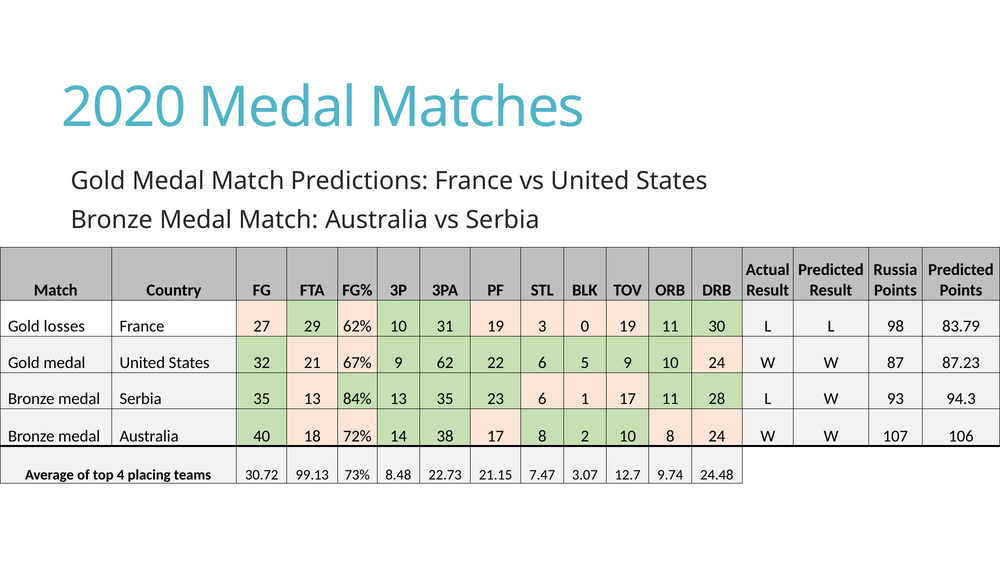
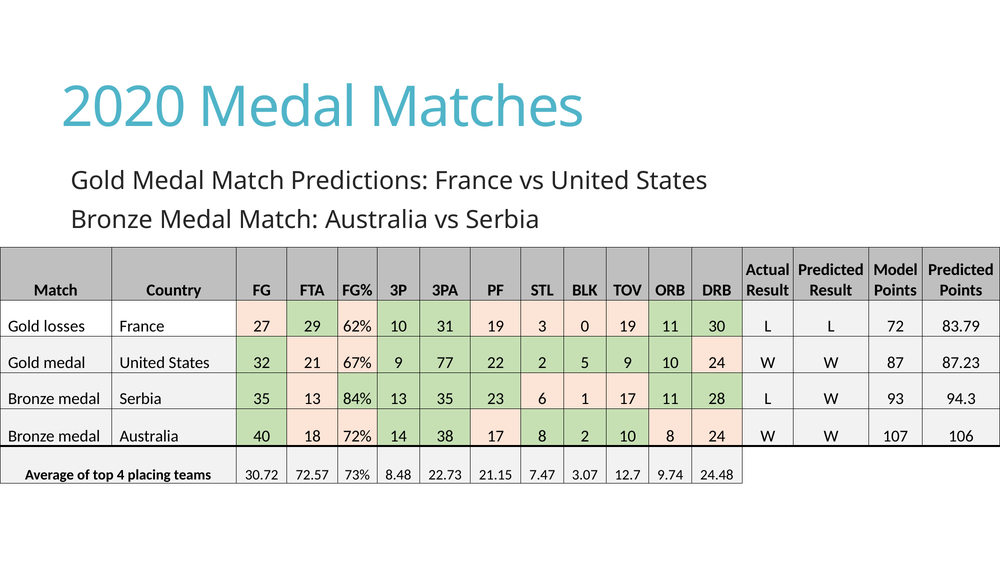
Russia: Russia -> Model
98: 98 -> 72
62: 62 -> 77
22 6: 6 -> 2
99.13: 99.13 -> 72.57
